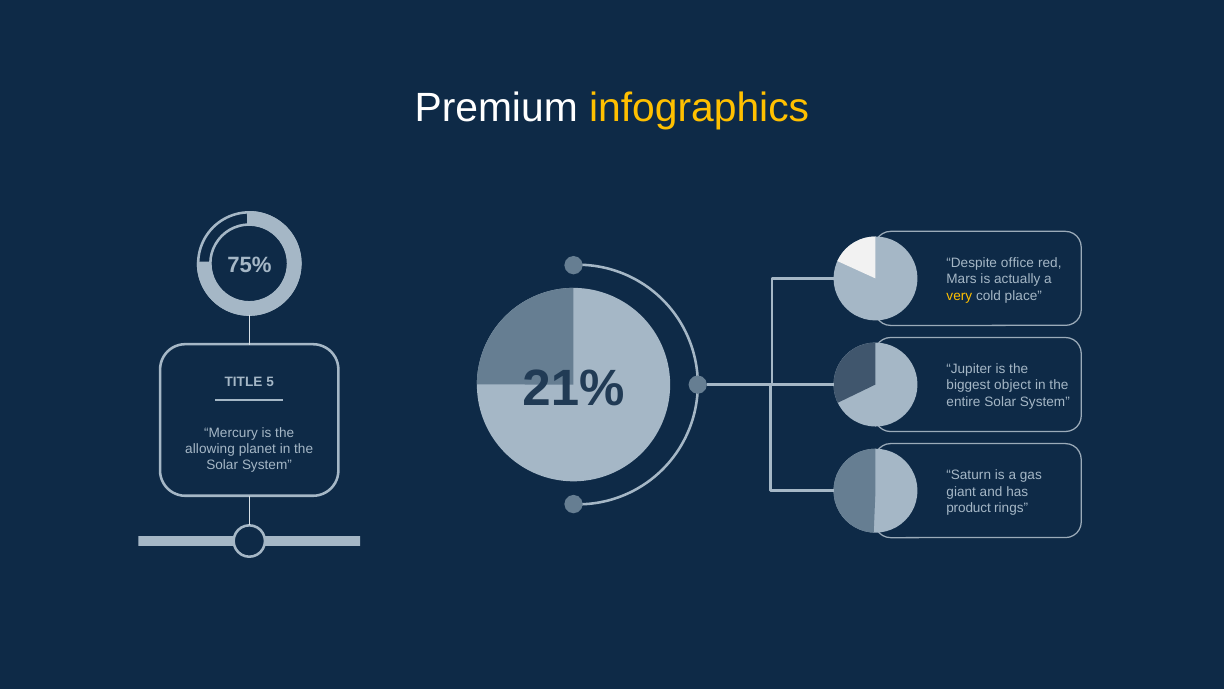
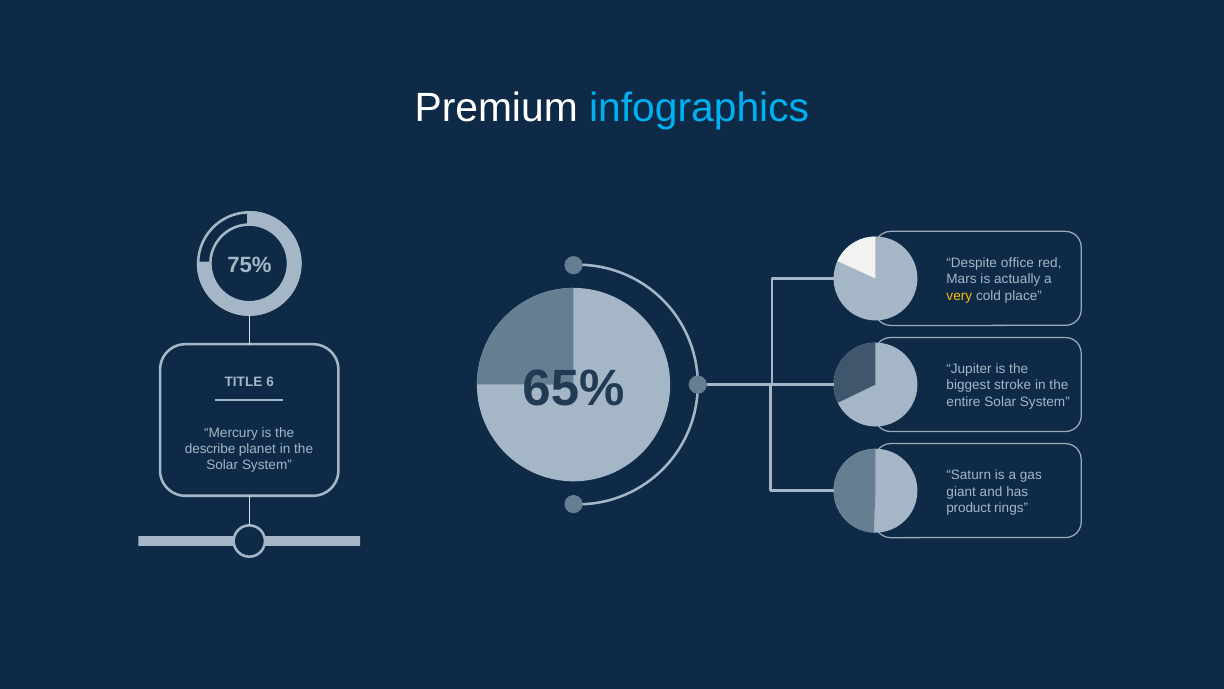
infographics colour: yellow -> light blue
21%: 21% -> 65%
5: 5 -> 6
object: object -> stroke
allowing: allowing -> describe
